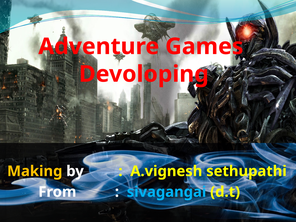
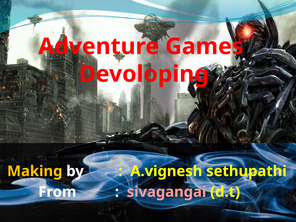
sivagangai colour: light blue -> pink
